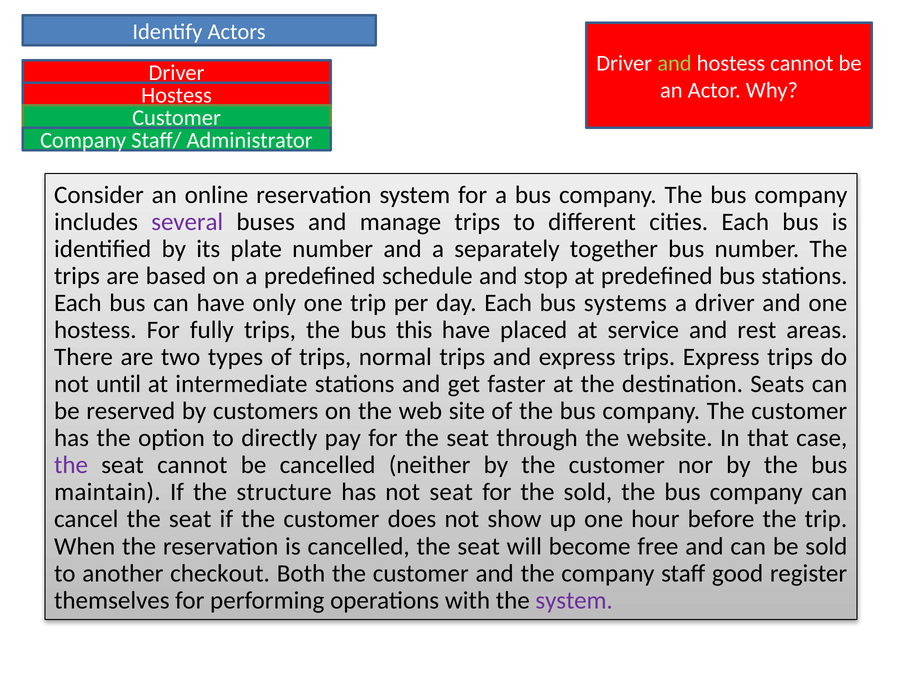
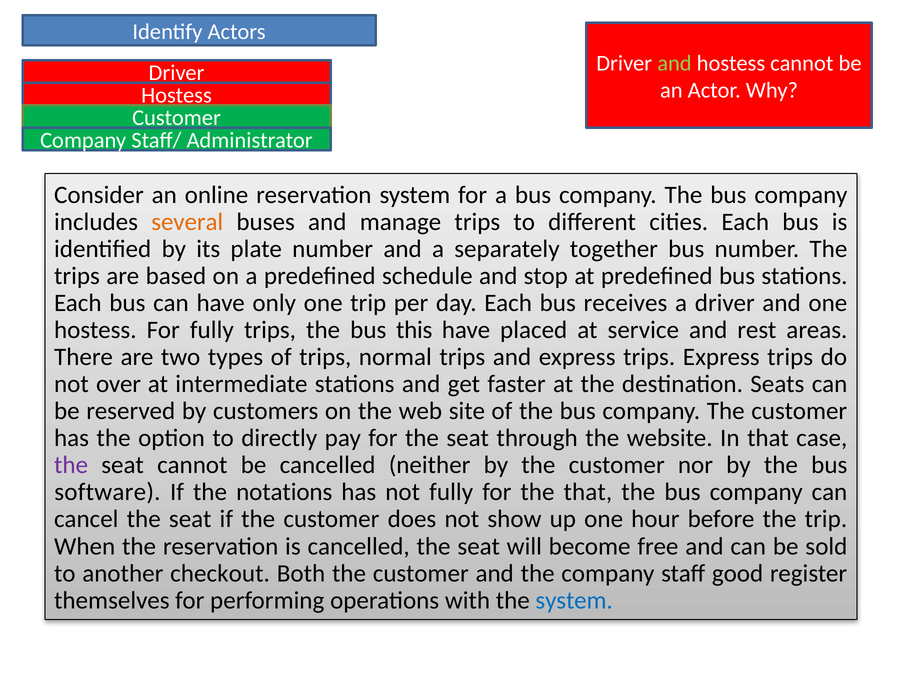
several colour: purple -> orange
systems: systems -> receives
until: until -> over
maintain: maintain -> software
structure: structure -> notations
not seat: seat -> fully
the sold: sold -> that
system at (574, 601) colour: purple -> blue
